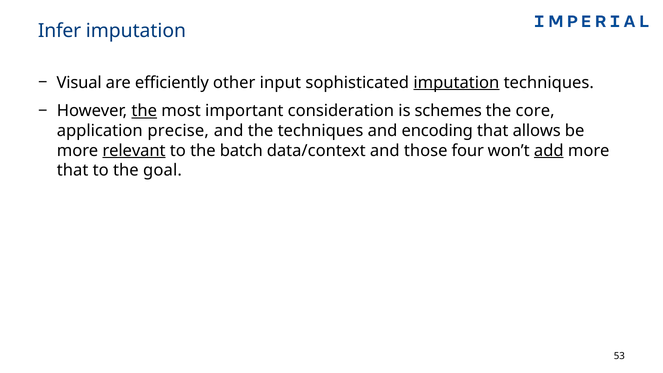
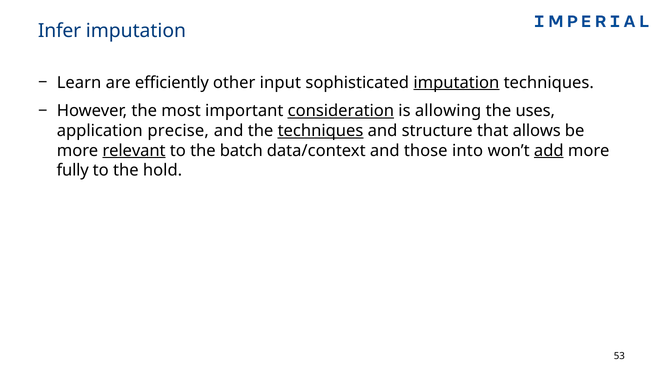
Visual: Visual -> Learn
the at (144, 111) underline: present -> none
consideration underline: none -> present
schemes: schemes -> allowing
core: core -> uses
techniques at (321, 131) underline: none -> present
encoding: encoding -> structure
four: four -> into
that at (73, 170): that -> fully
goal: goal -> hold
